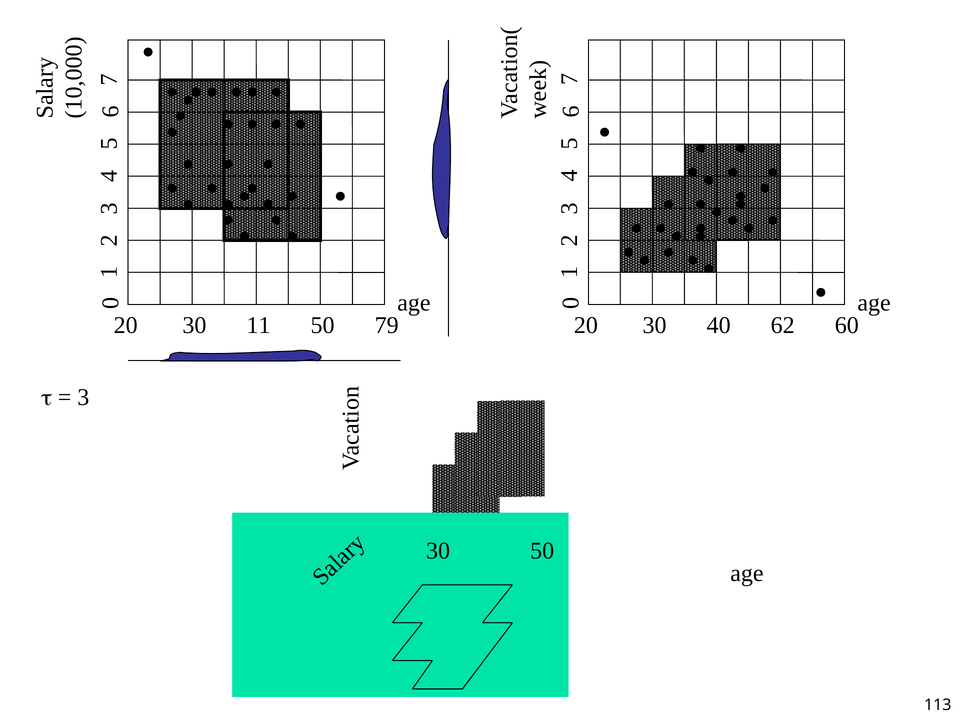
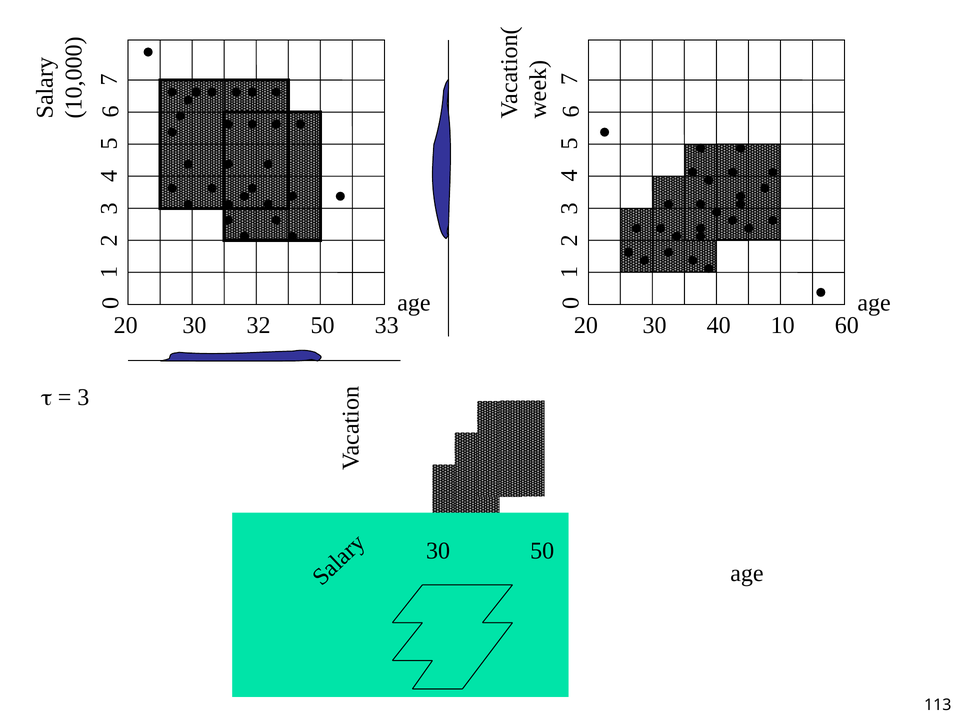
11: 11 -> 32
79: 79 -> 33
62: 62 -> 10
